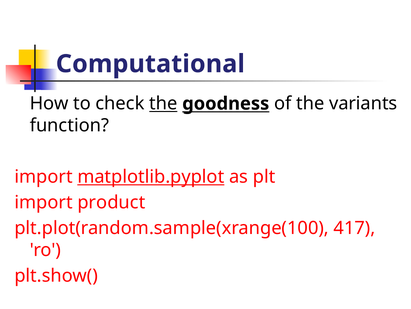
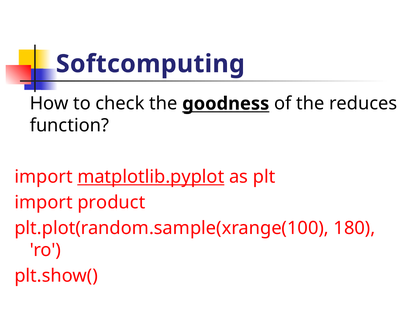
Computational: Computational -> Softcomputing
the at (163, 103) underline: present -> none
variants: variants -> reduces
417: 417 -> 180
